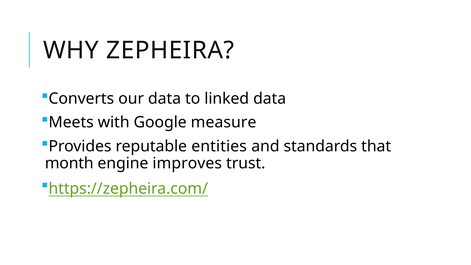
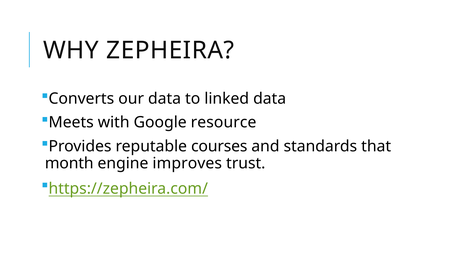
measure: measure -> resource
entities: entities -> courses
